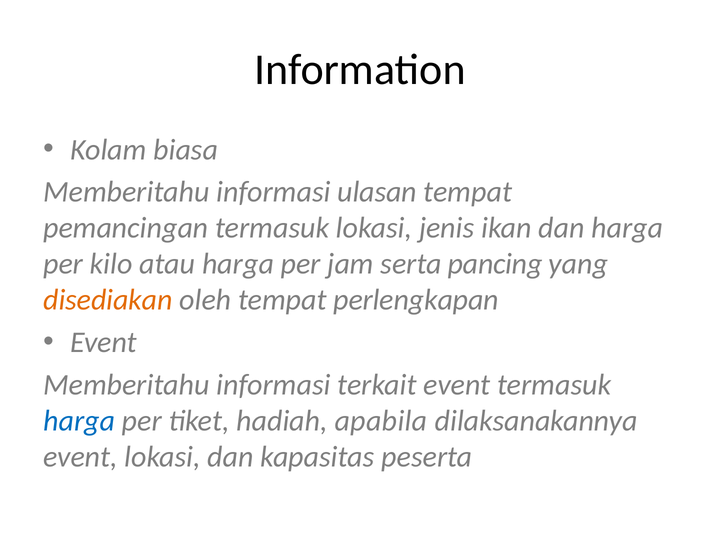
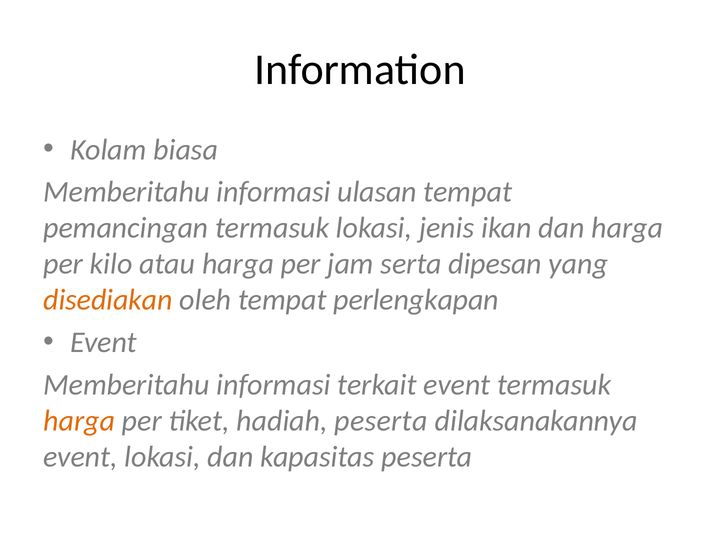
pancing: pancing -> dipesan
harga at (79, 421) colour: blue -> orange
hadiah apabila: apabila -> peserta
